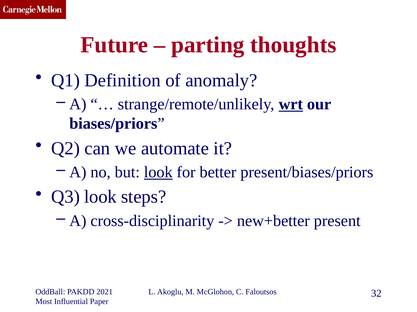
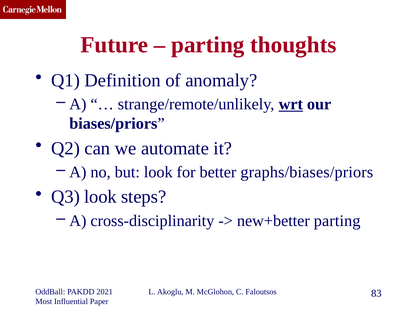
look at (158, 173) underline: present -> none
present/biases/priors: present/biases/priors -> graphs/biases/priors
new+better present: present -> parting
32: 32 -> 83
